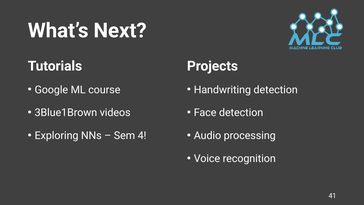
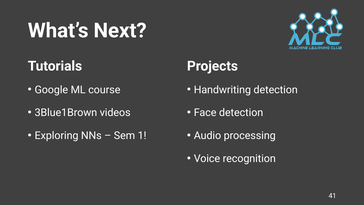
4: 4 -> 1
